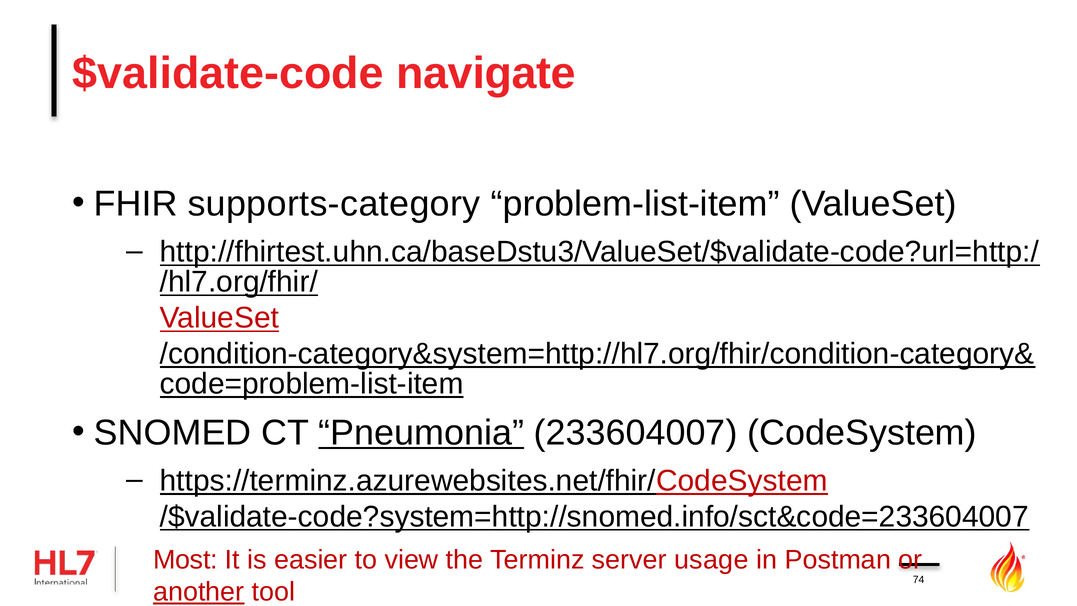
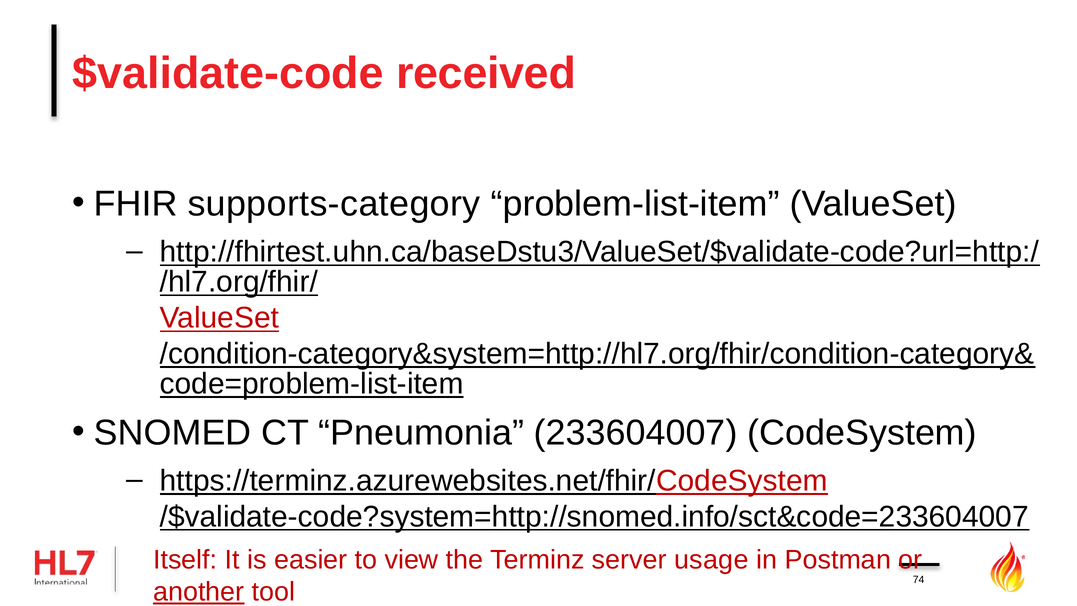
navigate: navigate -> received
Pneumonia underline: present -> none
Most: Most -> Itself
